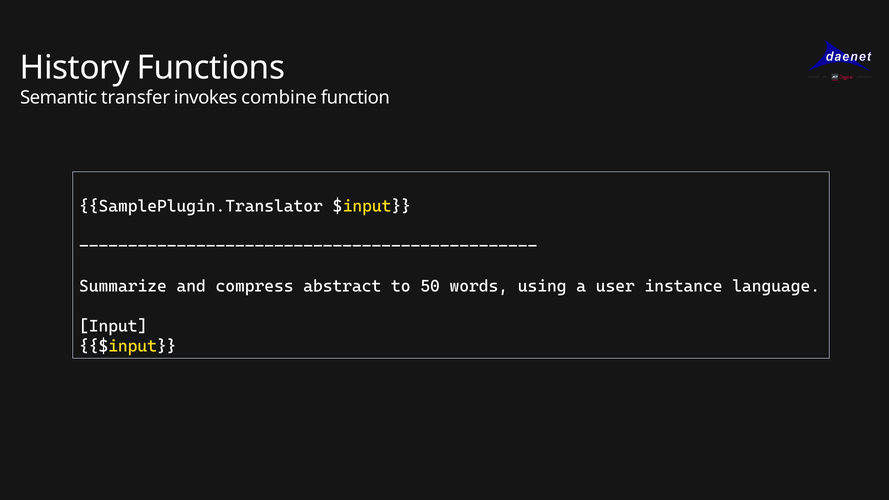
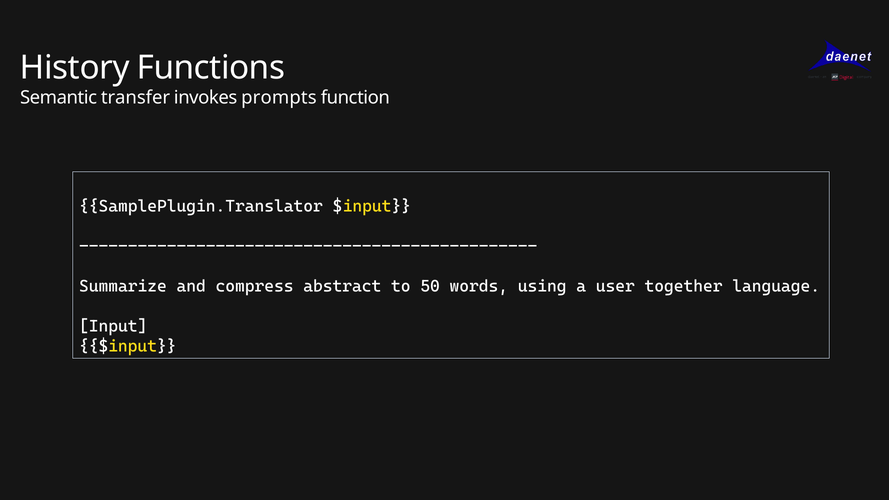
combine: combine -> prompts
instance: instance -> together
